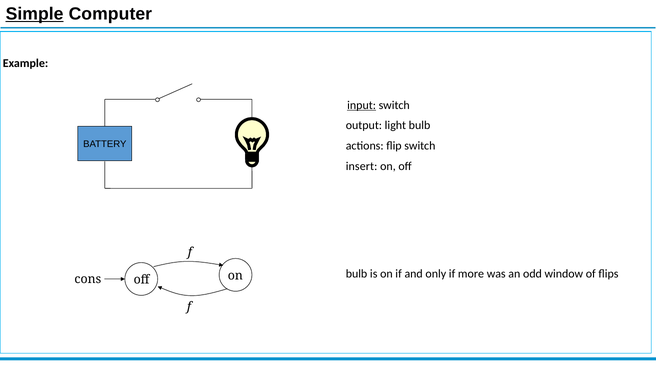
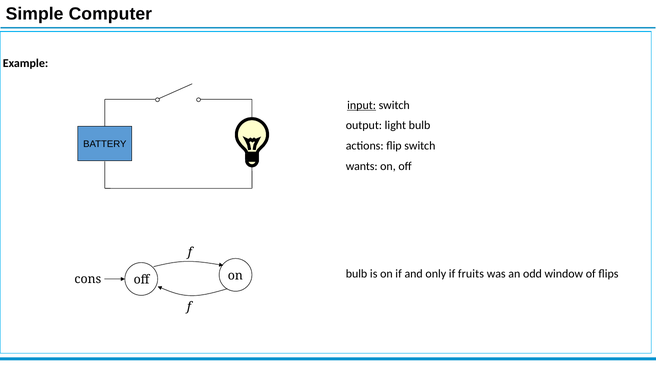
Simple underline: present -> none
insert: insert -> wants
more: more -> fruits
